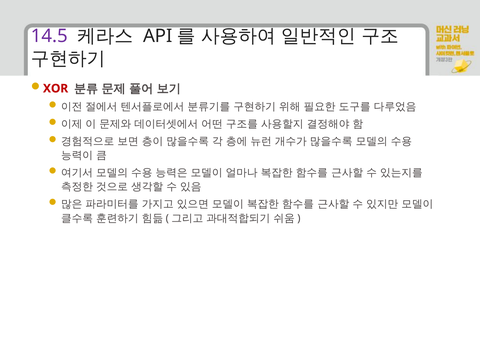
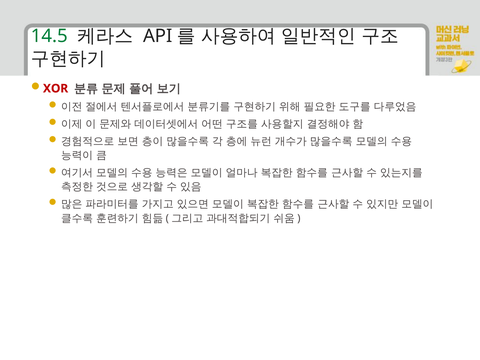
14.5 colour: purple -> green
